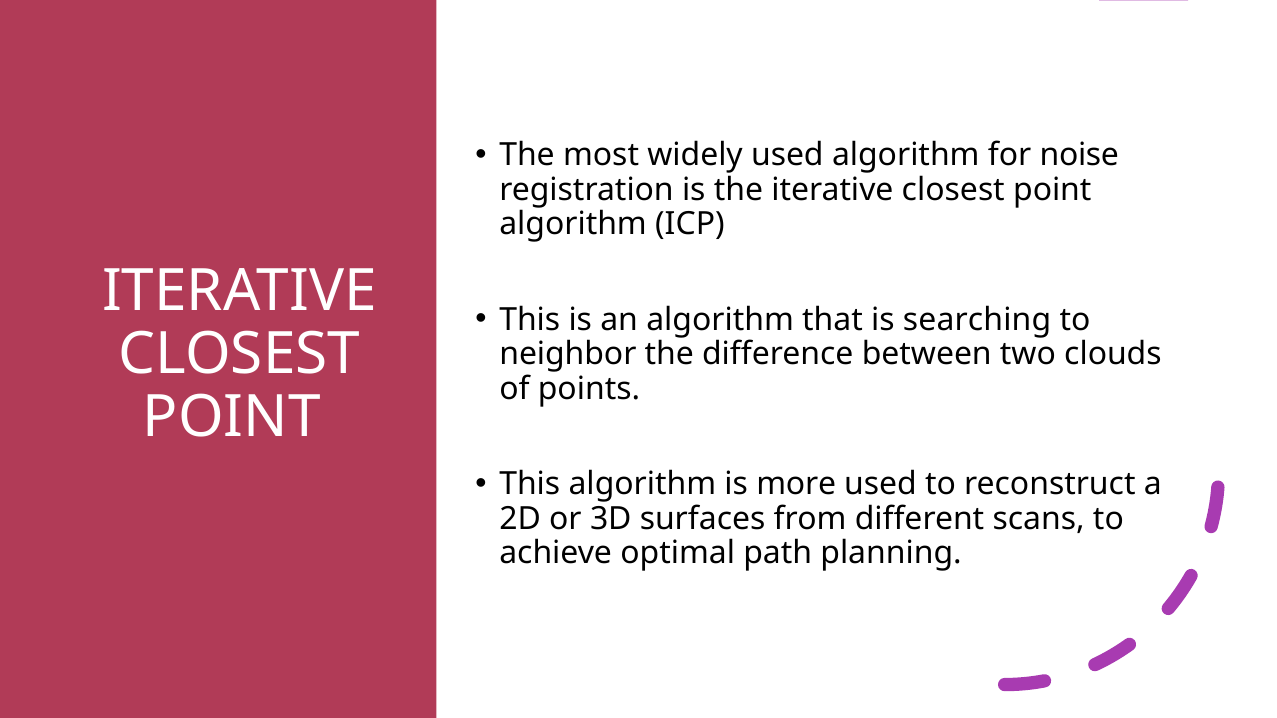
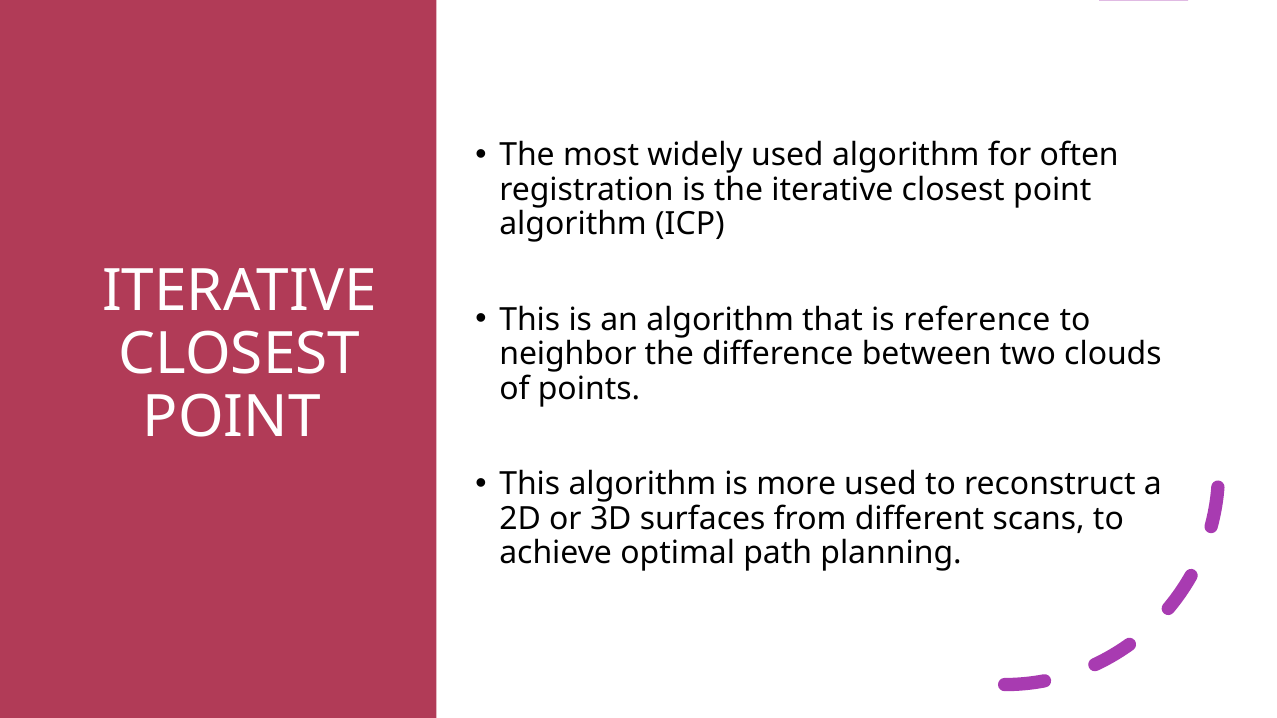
noise: noise -> often
searching: searching -> reference
